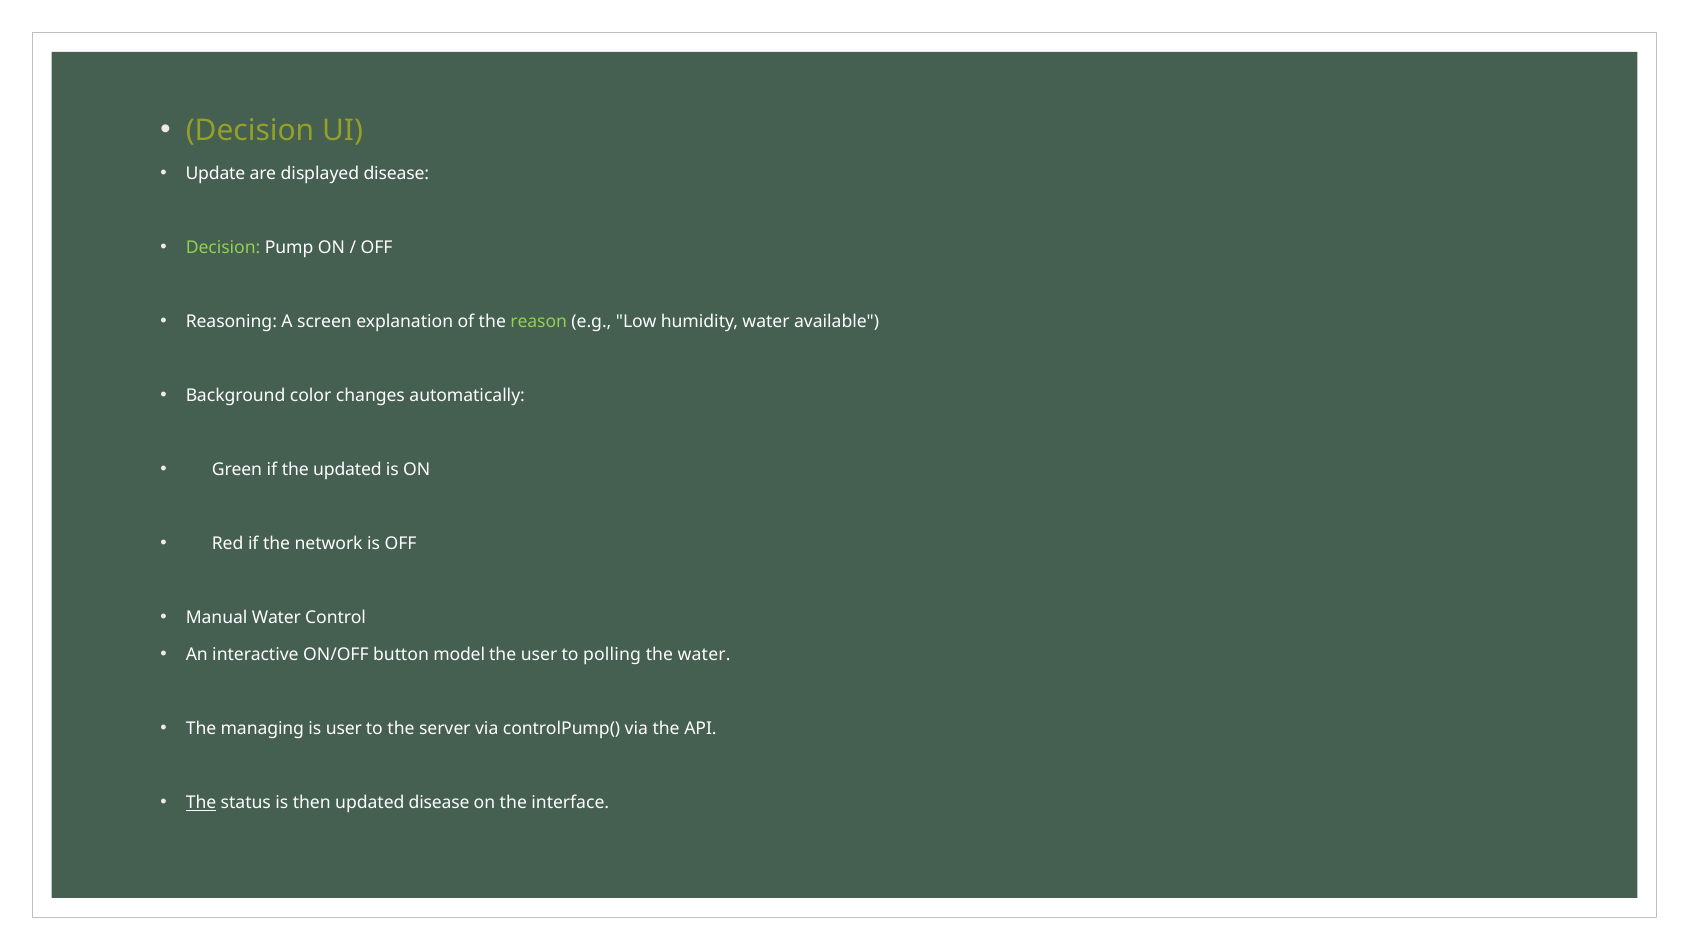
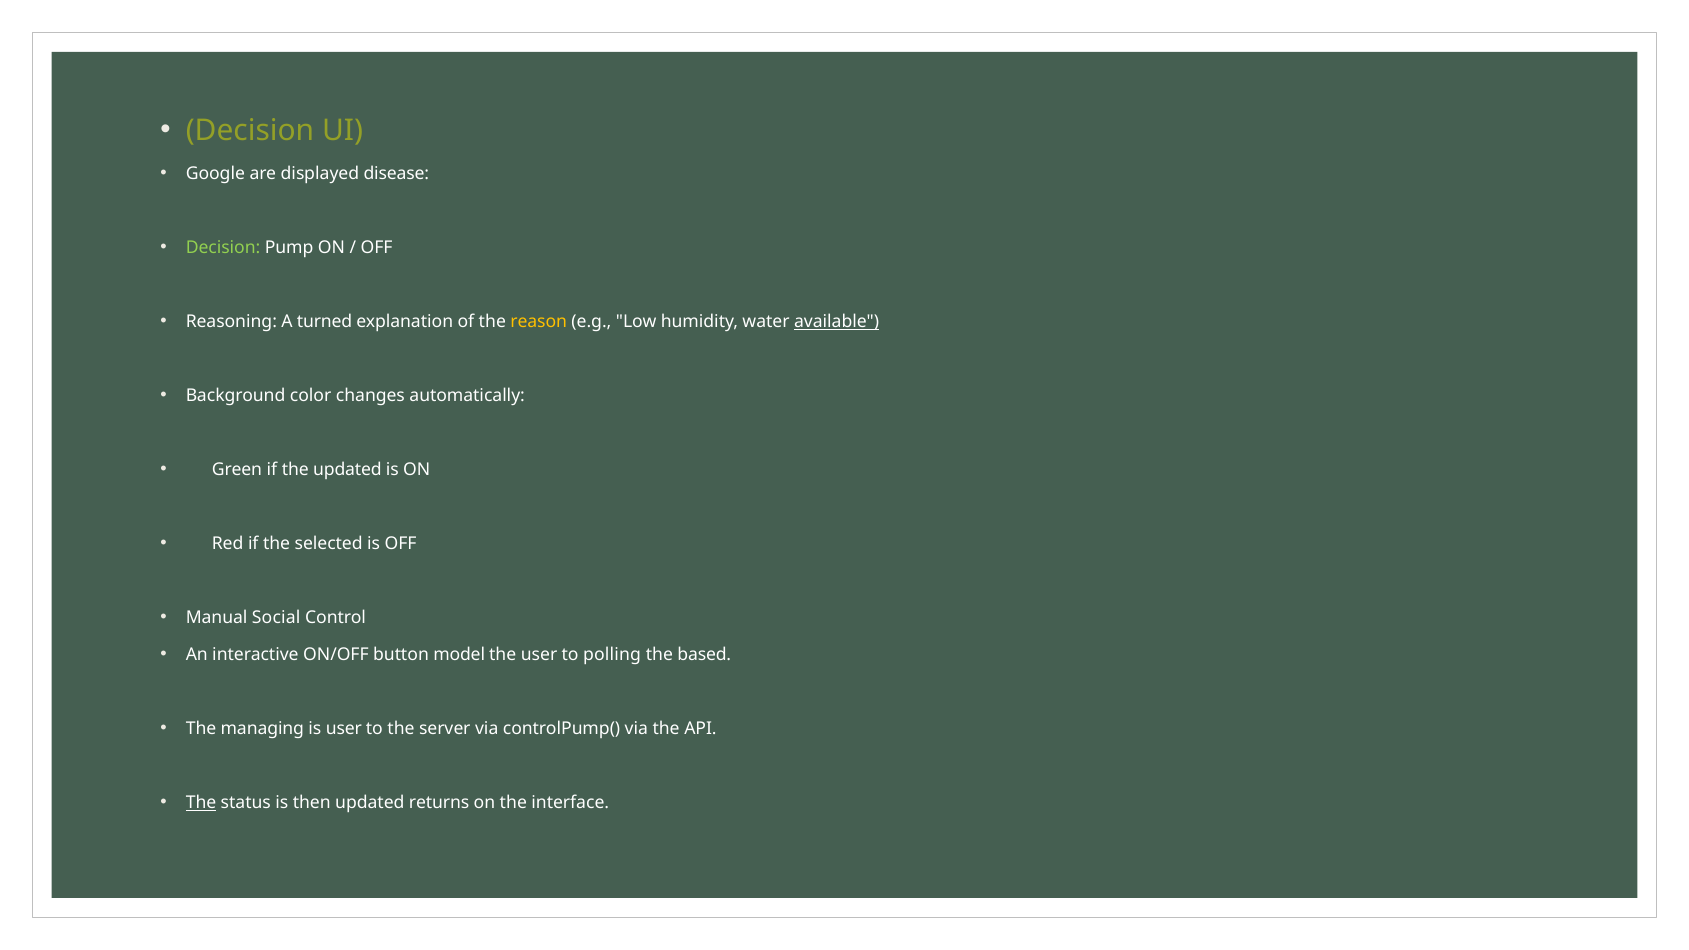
Update: Update -> Google
screen: screen -> turned
reason colour: light green -> yellow
available underline: none -> present
network: network -> selected
Manual Water: Water -> Social
the water: water -> based
updated disease: disease -> returns
